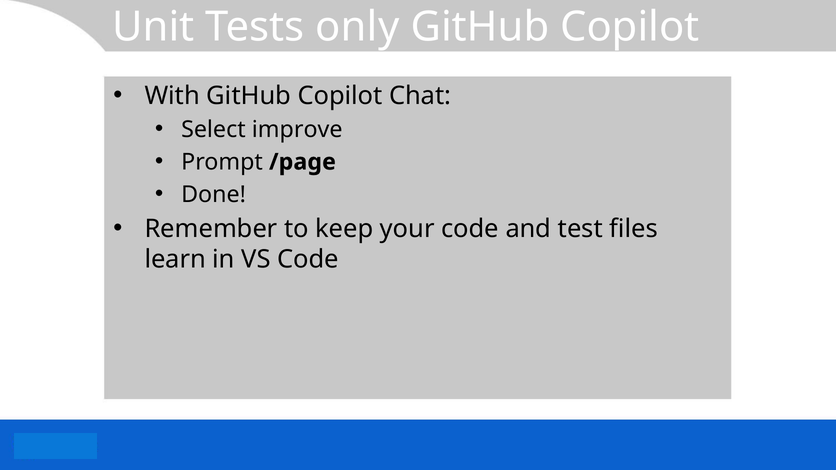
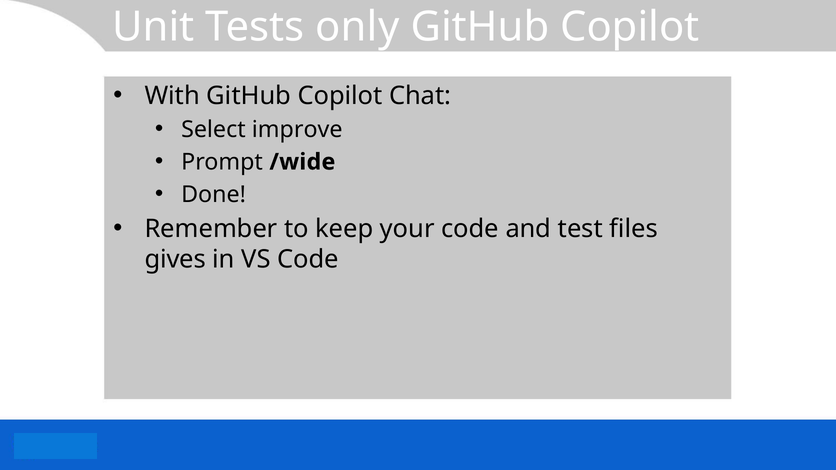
/page: /page -> /wide
learn: learn -> gives
